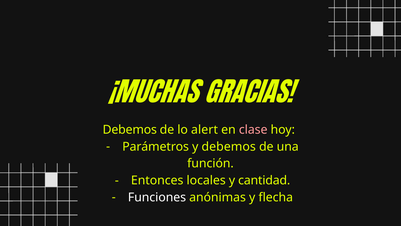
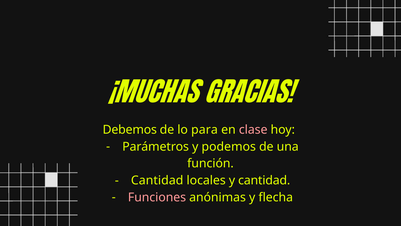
alert: alert -> para
y debemos: debemos -> podemos
Entonces at (157, 180): Entonces -> Cantidad
Funciones colour: white -> pink
